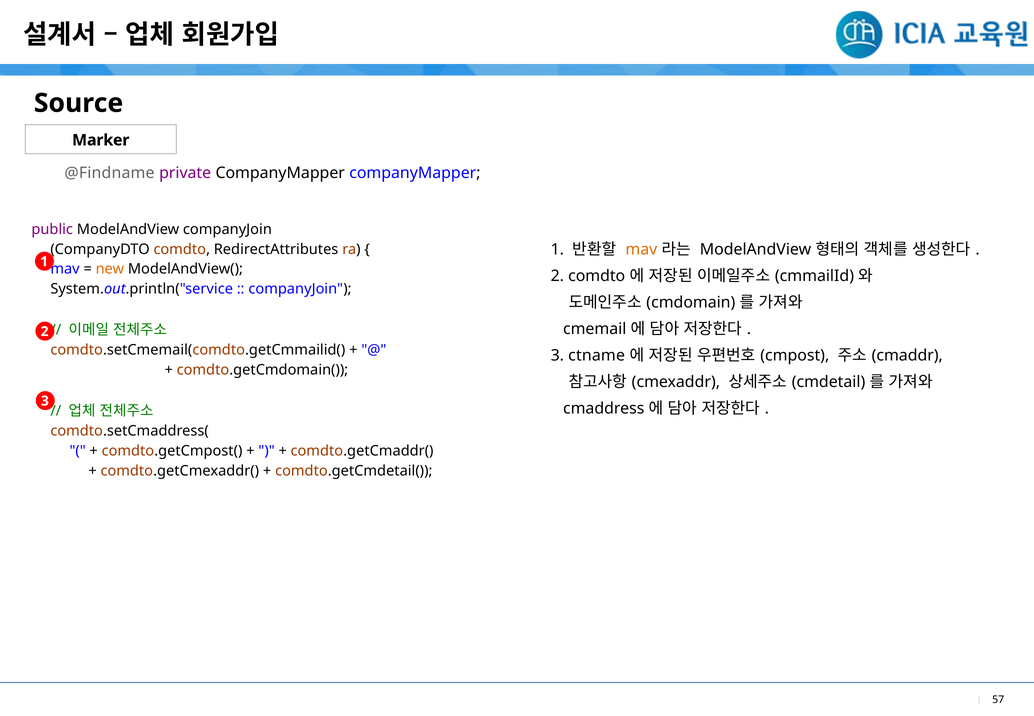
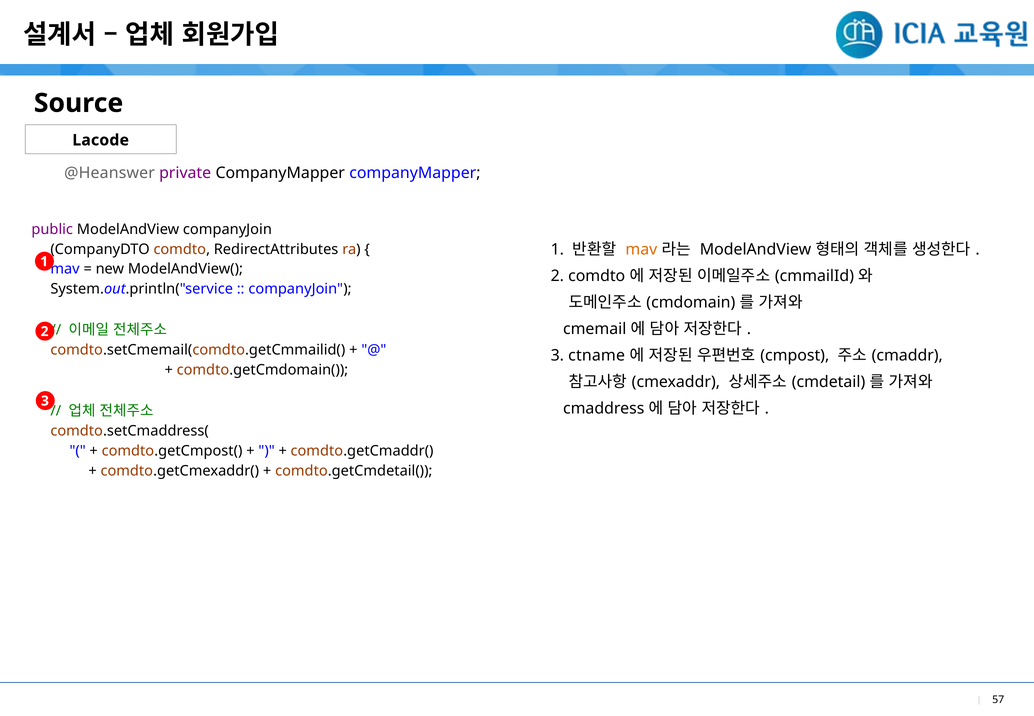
Marker: Marker -> Lacode
@Findname: @Findname -> @Heanswer
new colour: orange -> black
